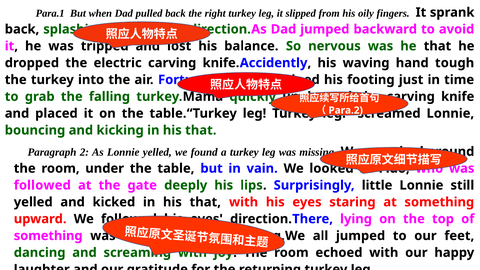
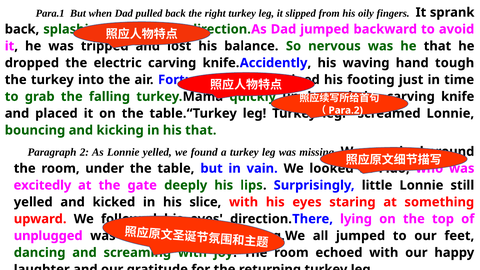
followed at (42, 185): followed -> excitedly
kicked in his that: that -> slice
something at (48, 236): something -> unplugged
